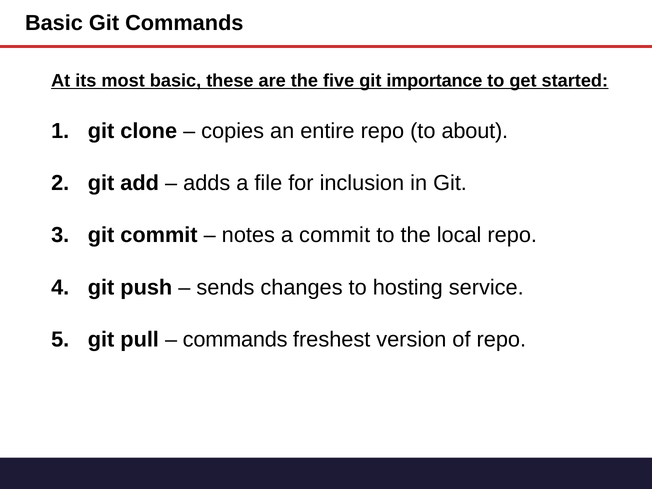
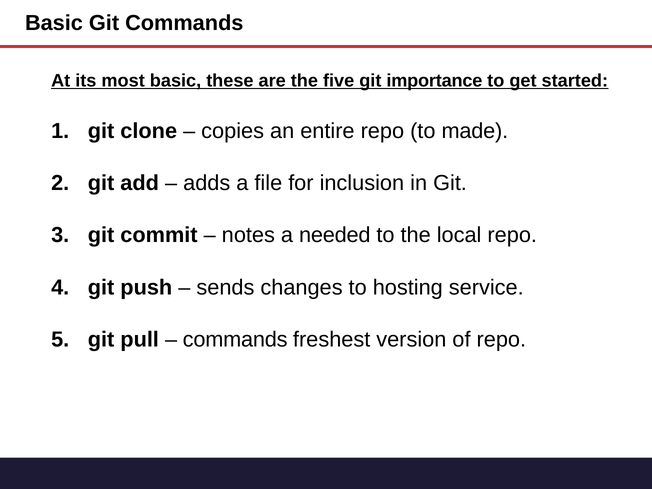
about: about -> made
a commit: commit -> needed
